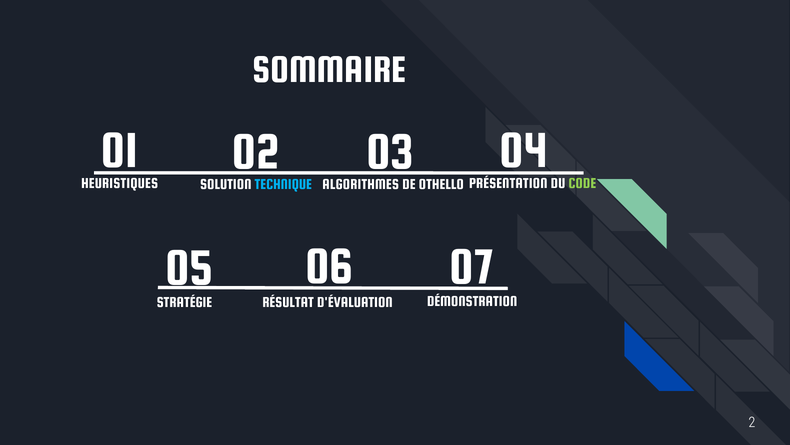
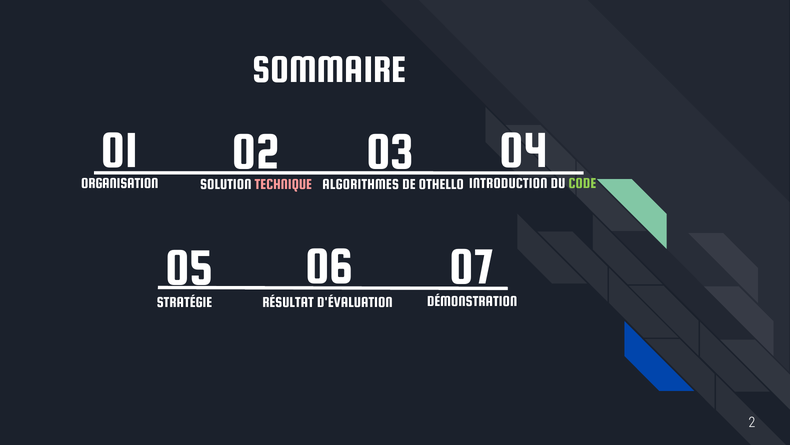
HEURISTIQUES: HEURISTIQUES -> ORGANISATION
PRÉSENTATION: PRÉSENTATION -> INTRODUCTION
TECHNIQUE colour: light blue -> pink
